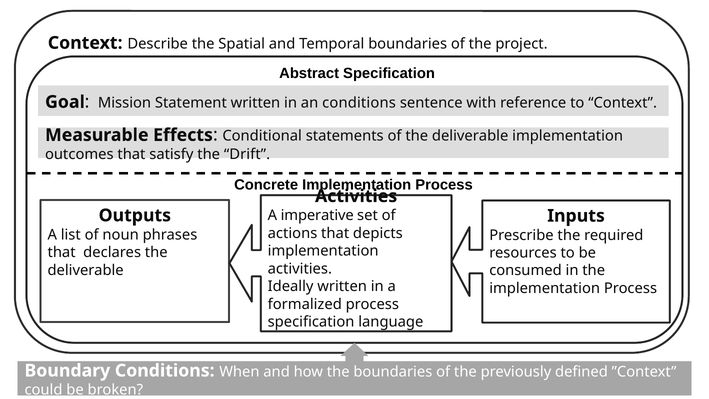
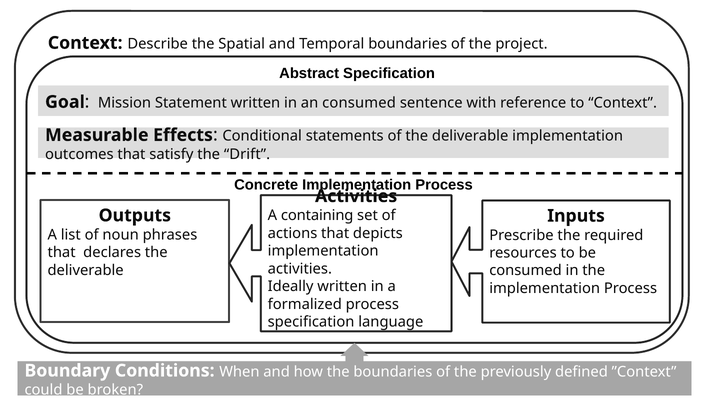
an conditions: conditions -> consumed
imperative: imperative -> containing
